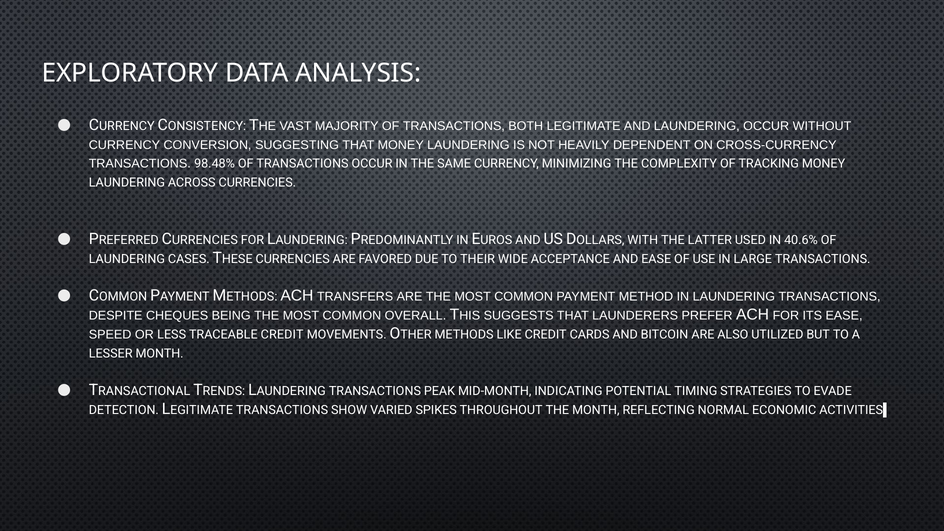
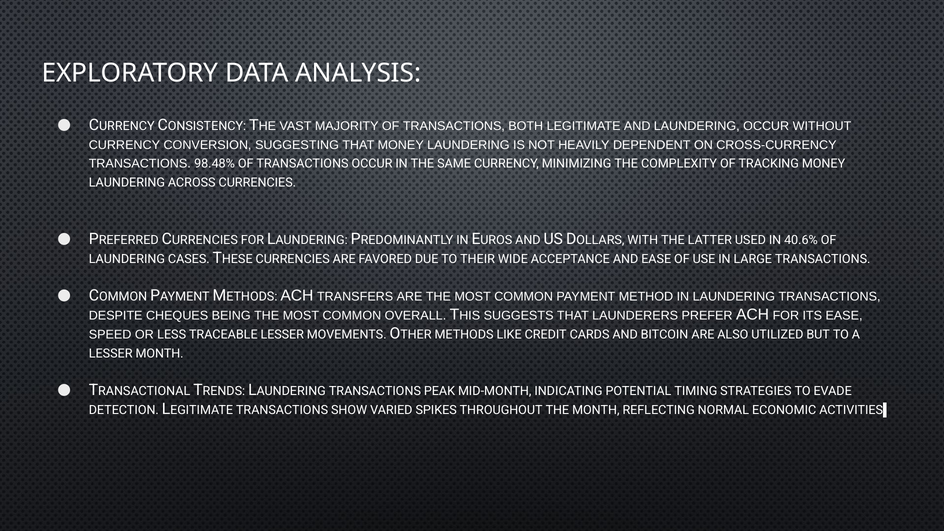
TRACEABLE CREDIT: CREDIT -> LESSER
